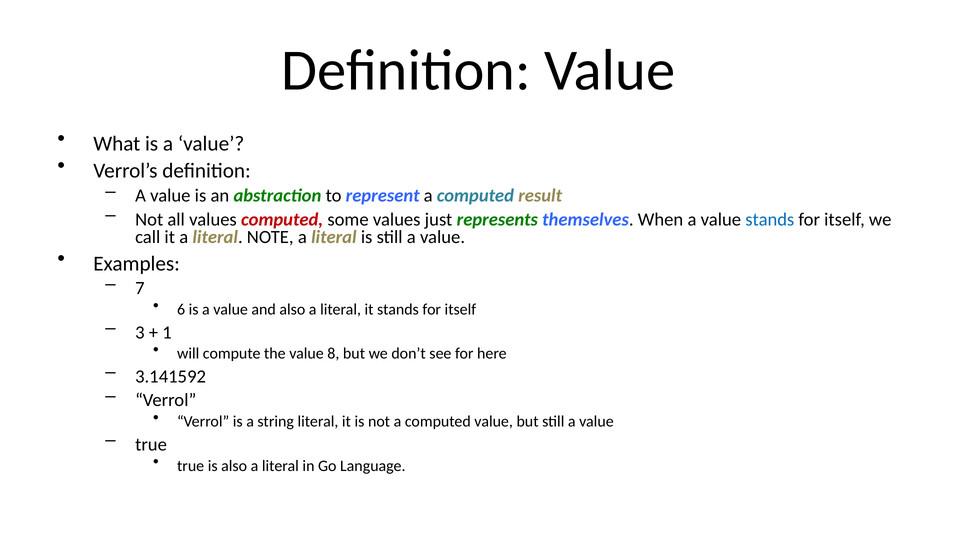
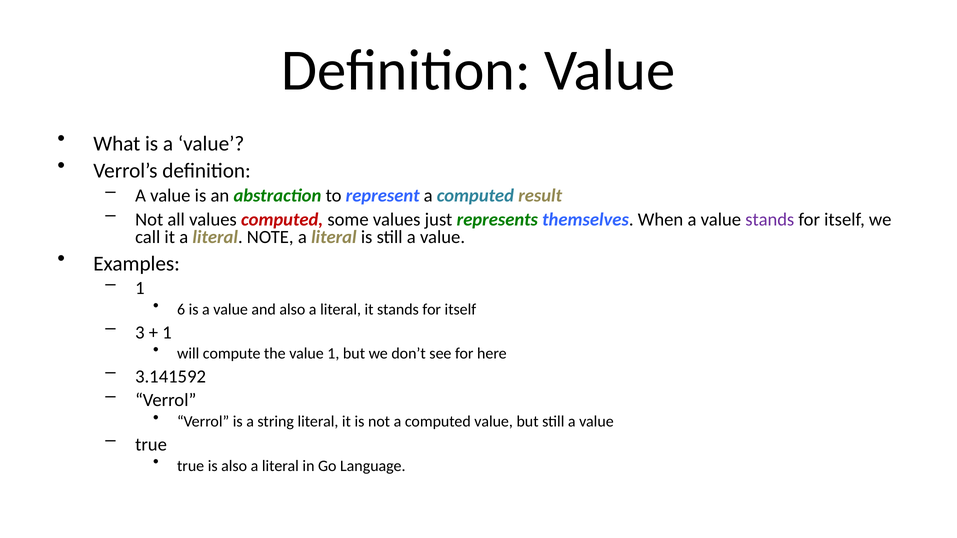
stands at (770, 220) colour: blue -> purple
7 at (140, 288): 7 -> 1
value 8: 8 -> 1
